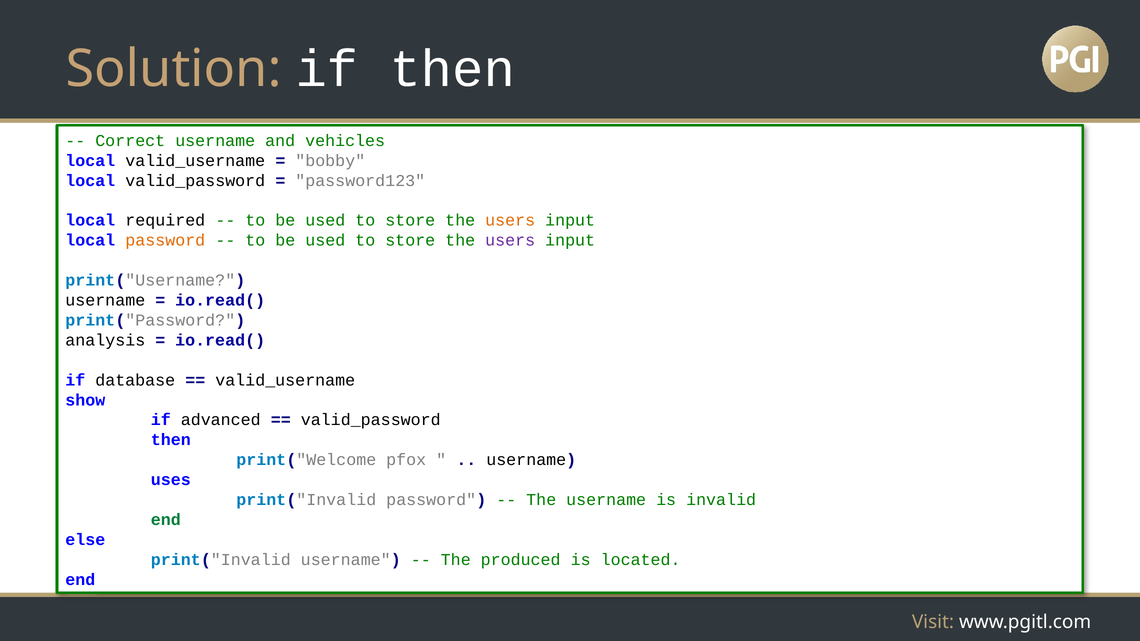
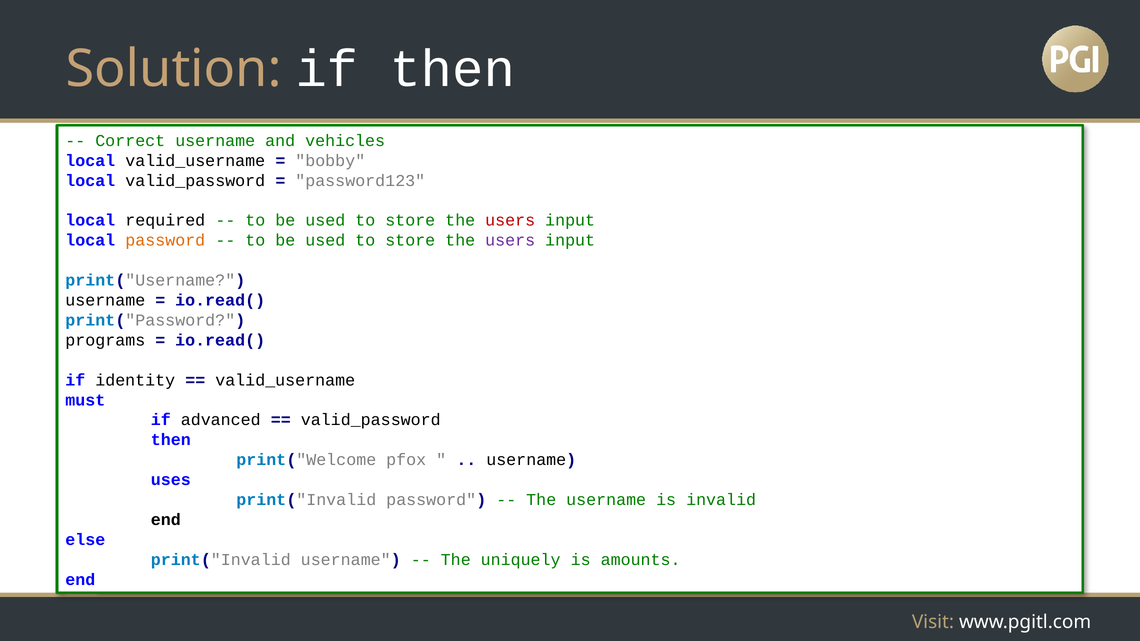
users at (510, 221) colour: orange -> red
analysis: analysis -> programs
database: database -> identity
show: show -> must
end at (166, 520) colour: green -> black
produced: produced -> uniquely
located: located -> amounts
